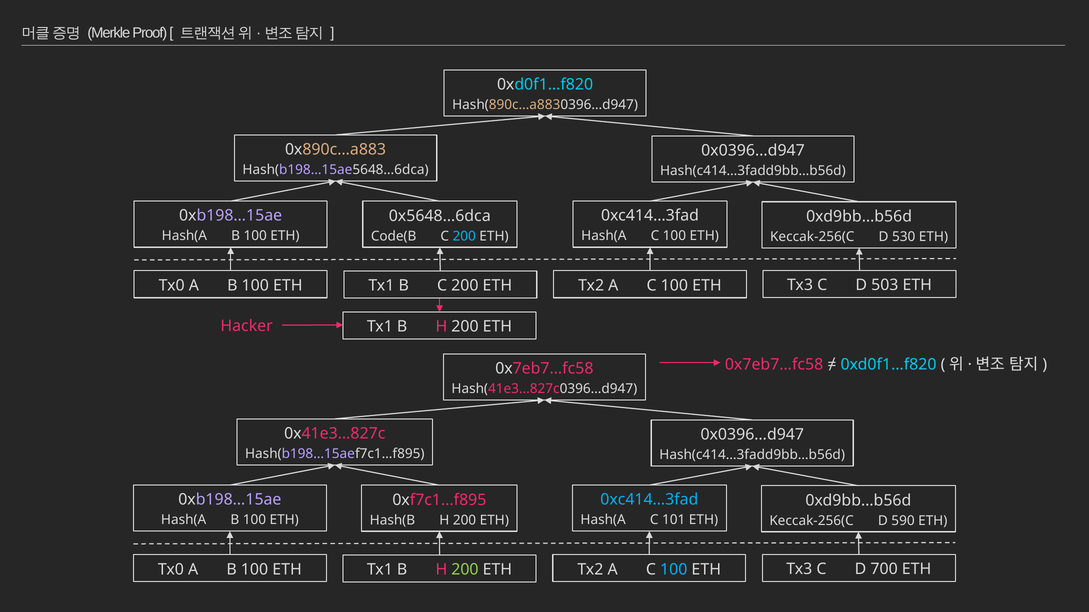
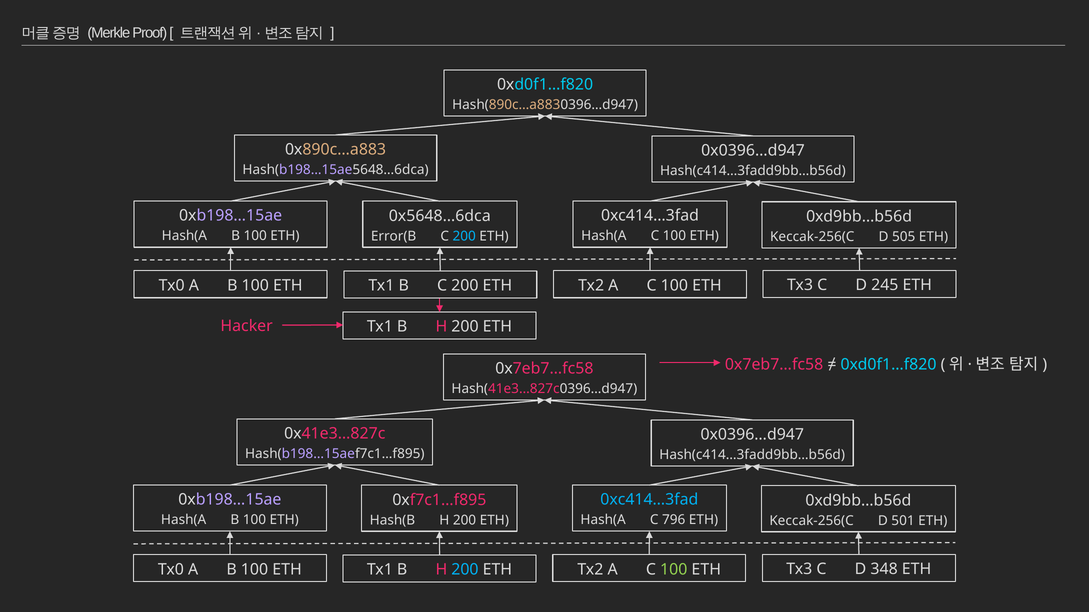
Code(B: Code(B -> Error(B
530: 530 -> 505
503: 503 -> 245
101: 101 -> 796
590: 590 -> 501
200 at (465, 570) colour: light green -> light blue
100 at (674, 570) colour: light blue -> light green
700: 700 -> 348
